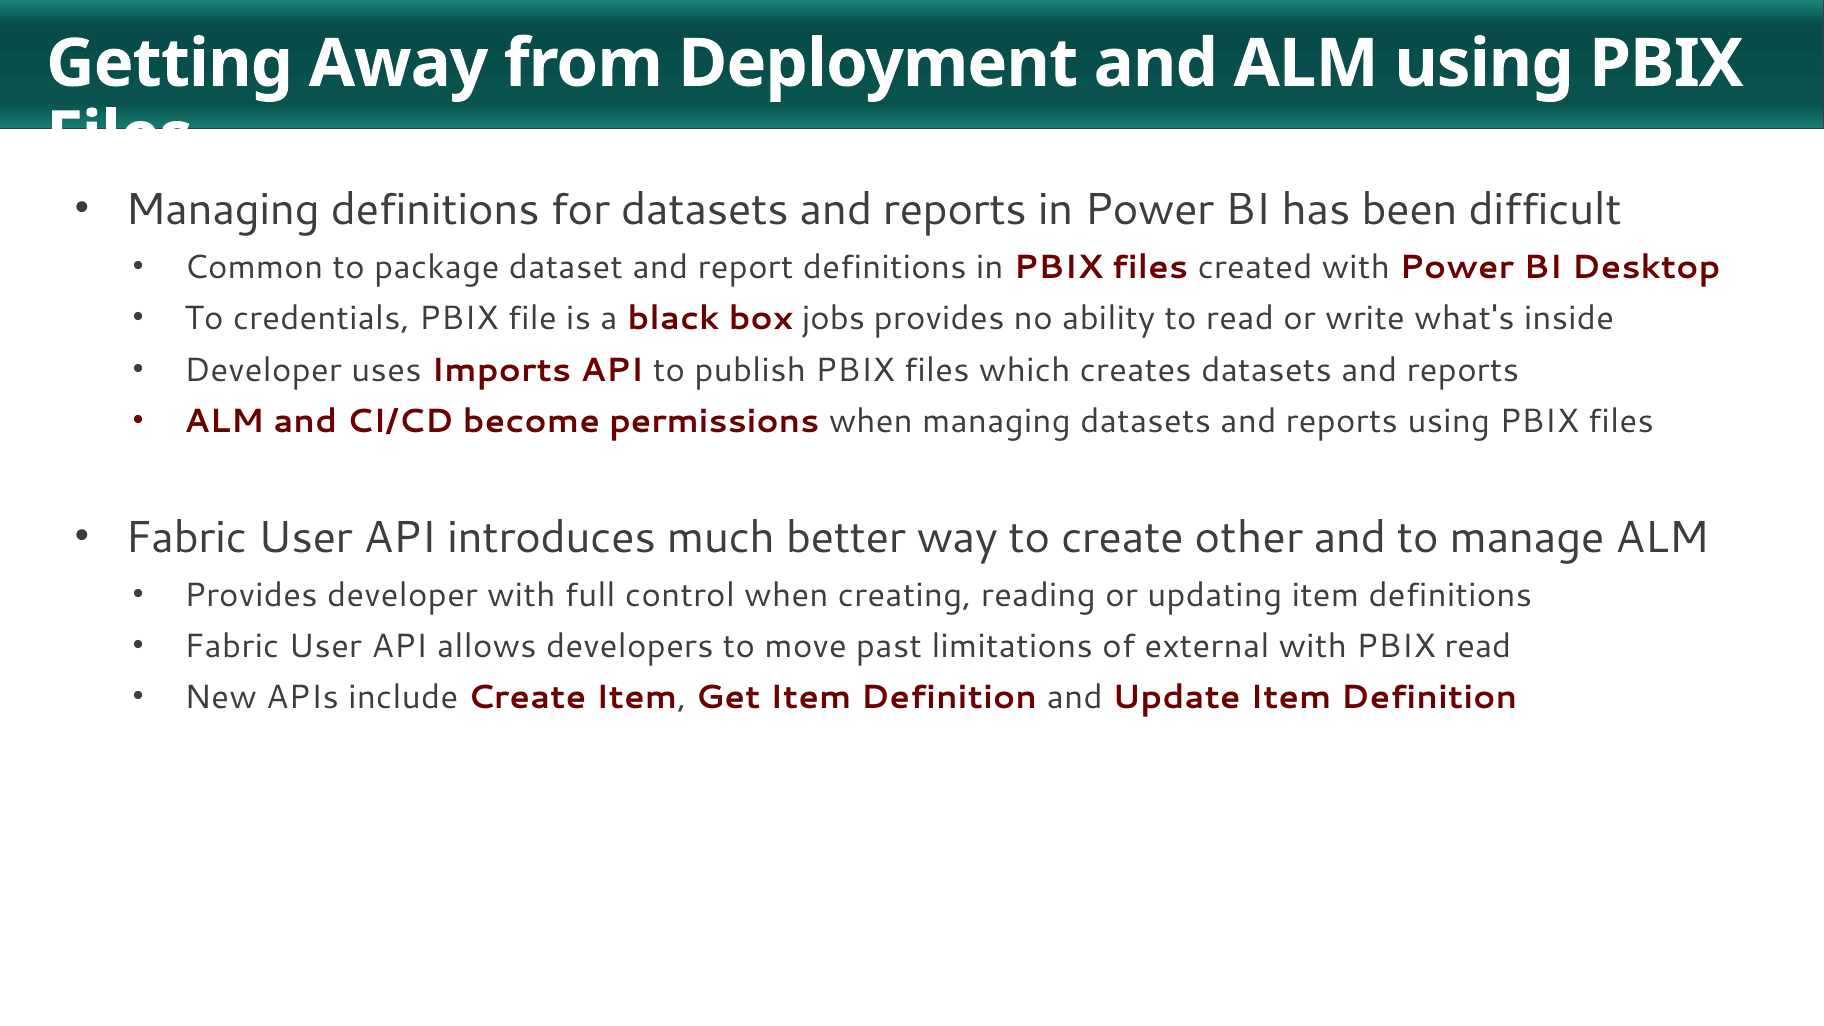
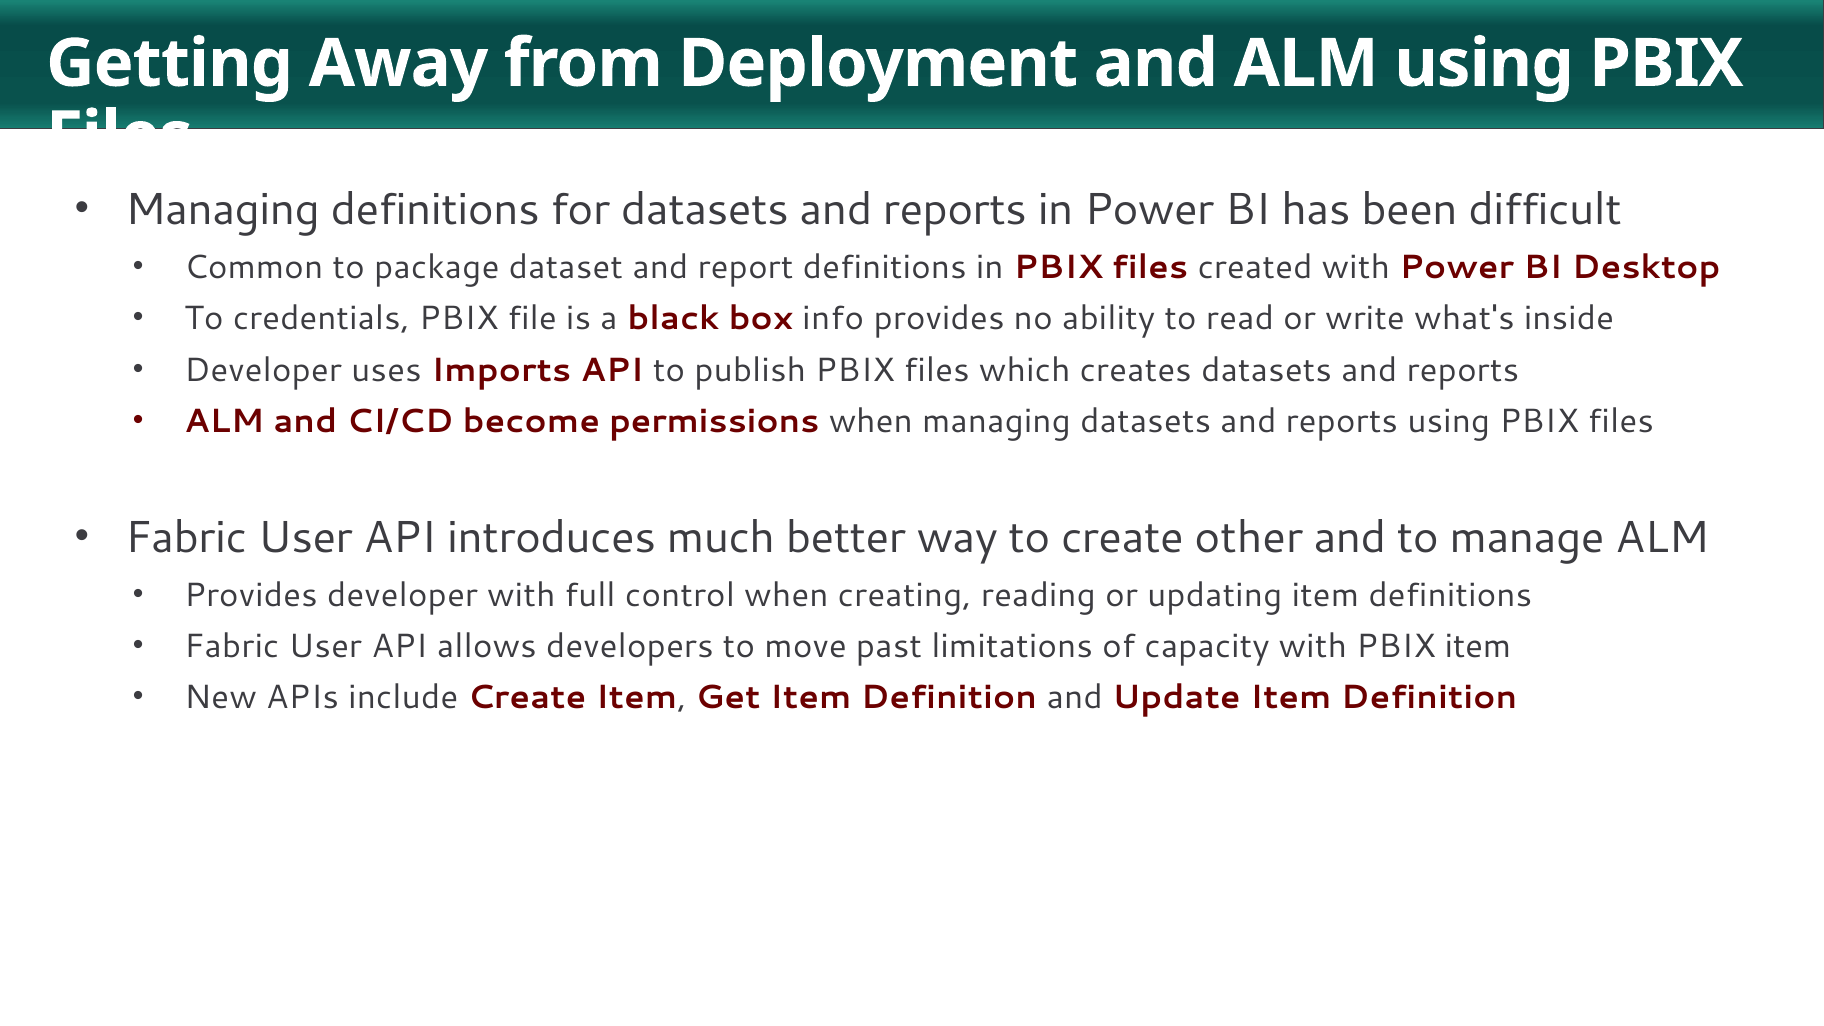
jobs: jobs -> info
external: external -> capacity
PBIX read: read -> item
